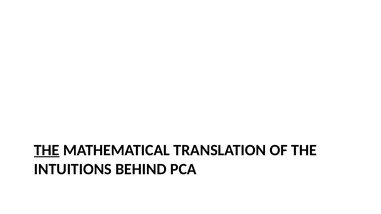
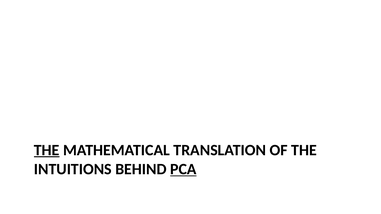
PCA underline: none -> present
